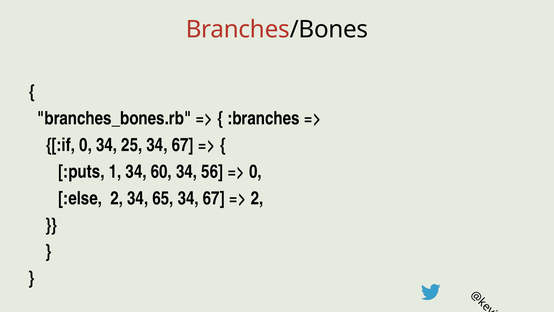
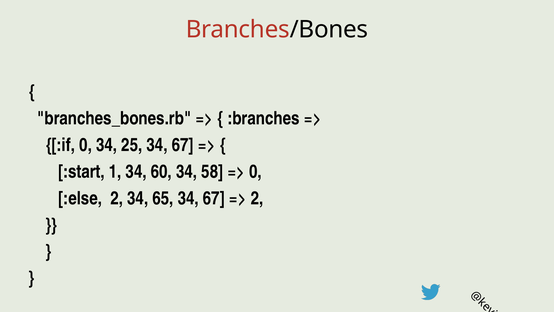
:puts: :puts -> :start
56: 56 -> 58
